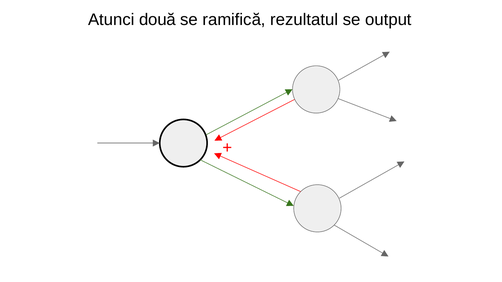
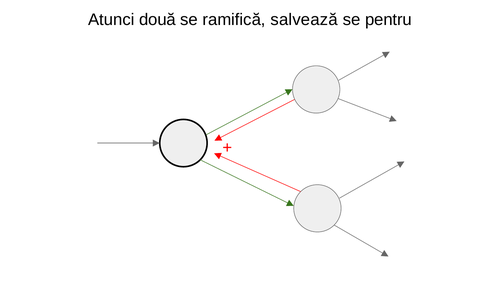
rezultatul: rezultatul -> salvează
output: output -> pentru
